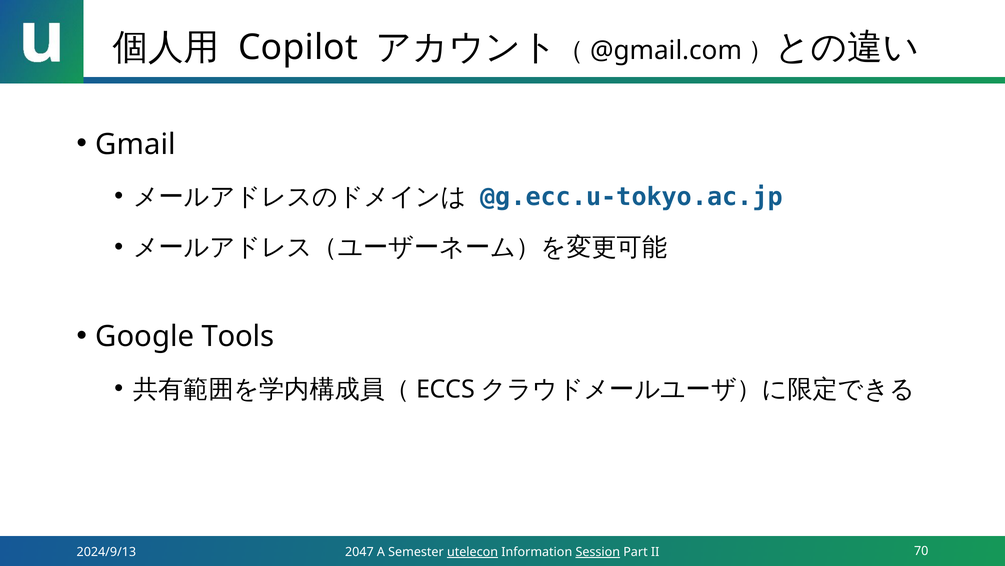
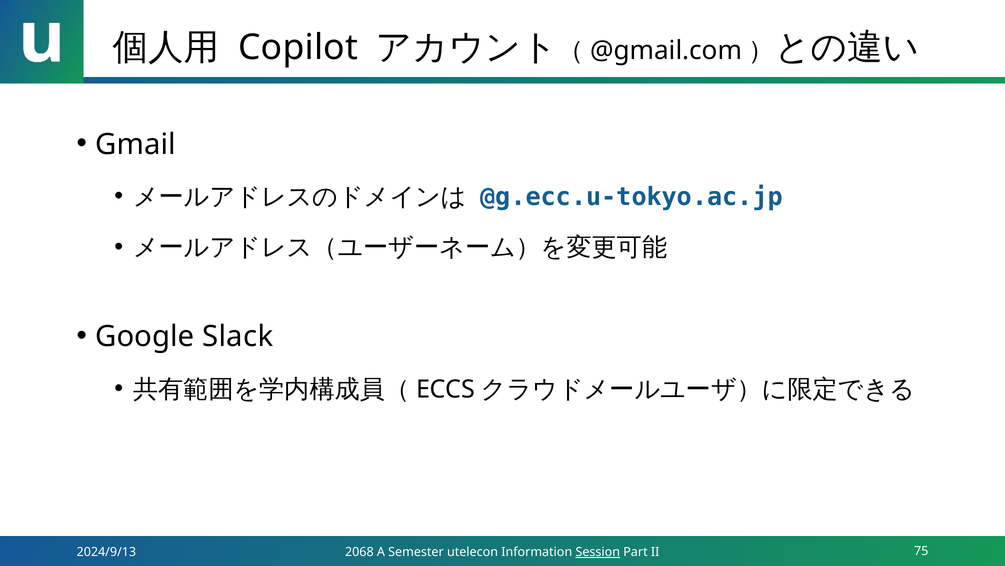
Tools: Tools -> Slack
2047: 2047 -> 2068
utelecon underline: present -> none
70: 70 -> 75
